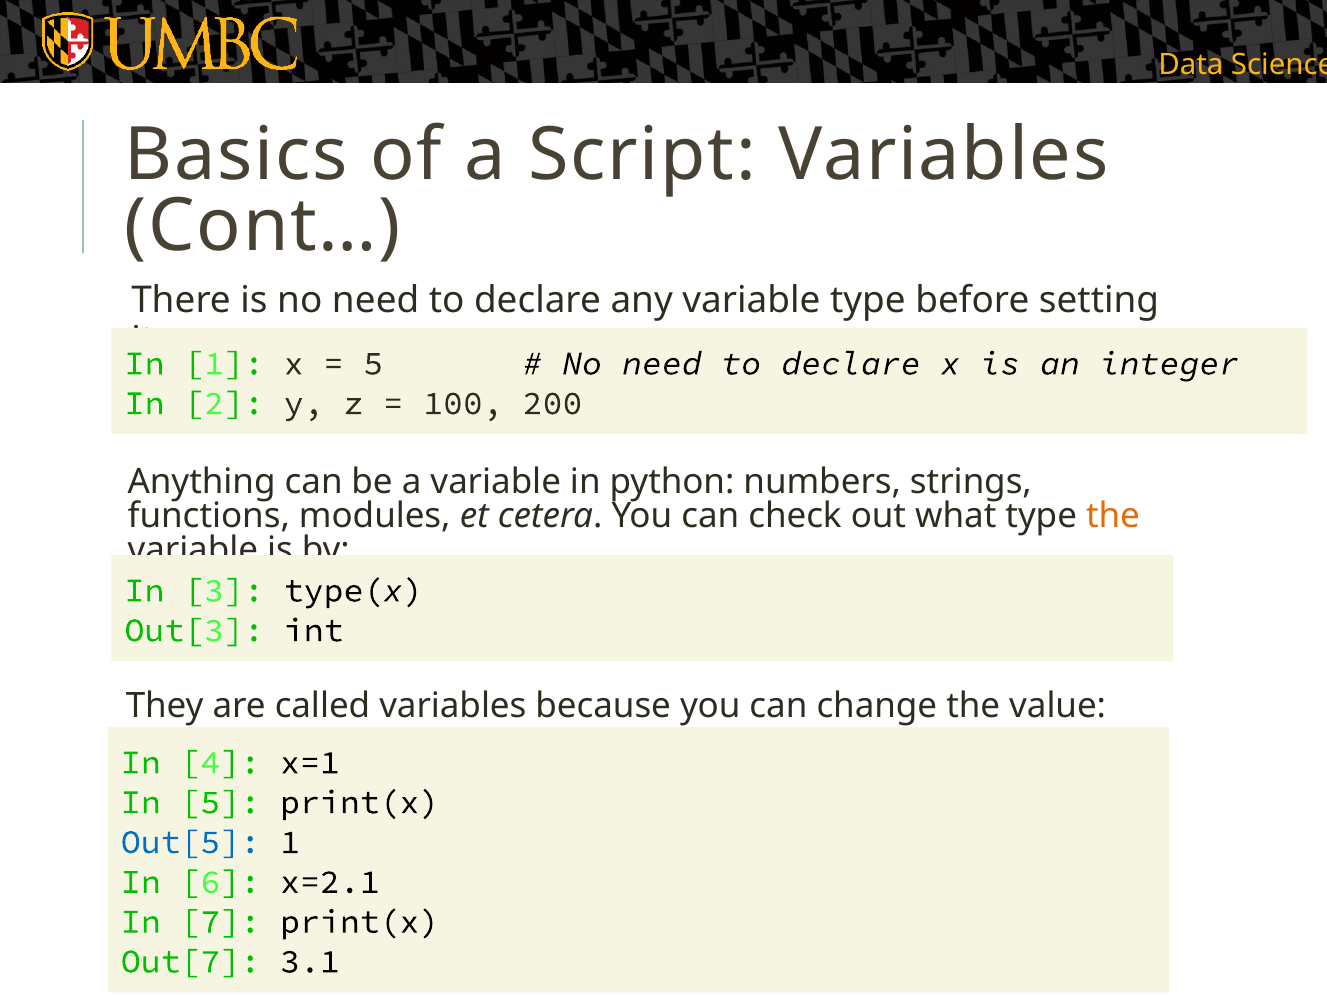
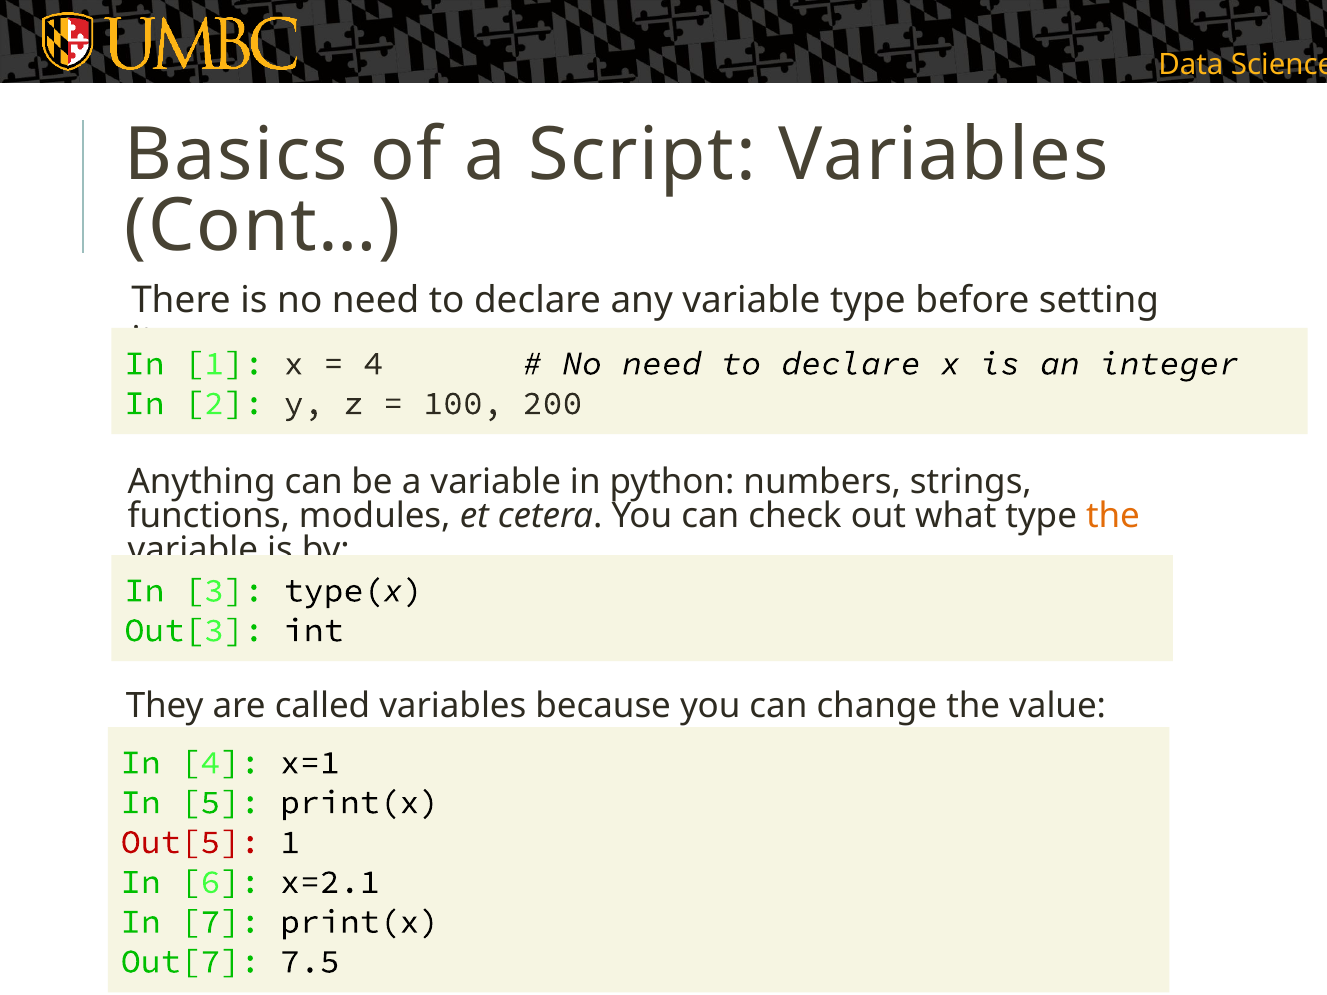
5 at (373, 364): 5 -> 4
Out[5 colour: blue -> red
3.1: 3.1 -> 7.5
